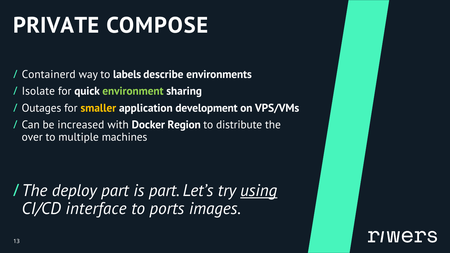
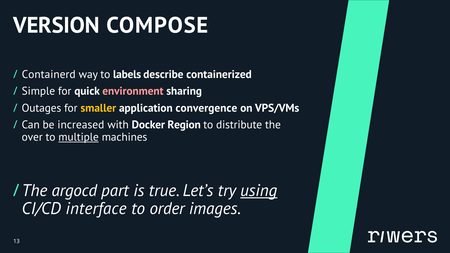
PRIVATE: PRIVATE -> VERSION
environments: environments -> containerized
Isolate: Isolate -> Simple
environment colour: light green -> pink
development: development -> convergence
multiple underline: none -> present
deploy: deploy -> argocd
is part: part -> true
ports: ports -> order
